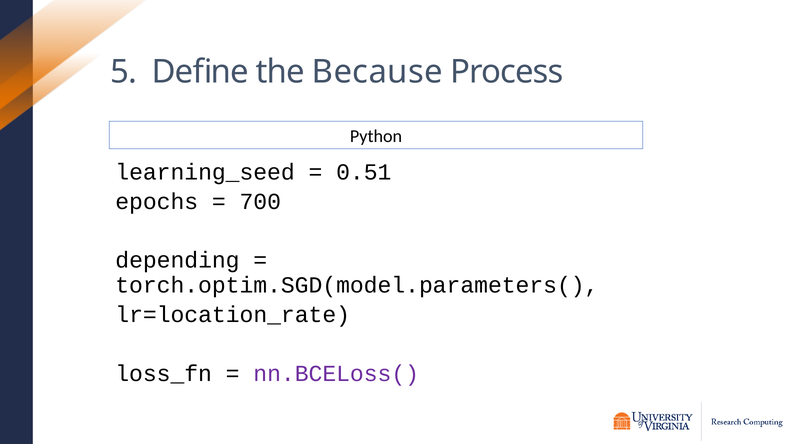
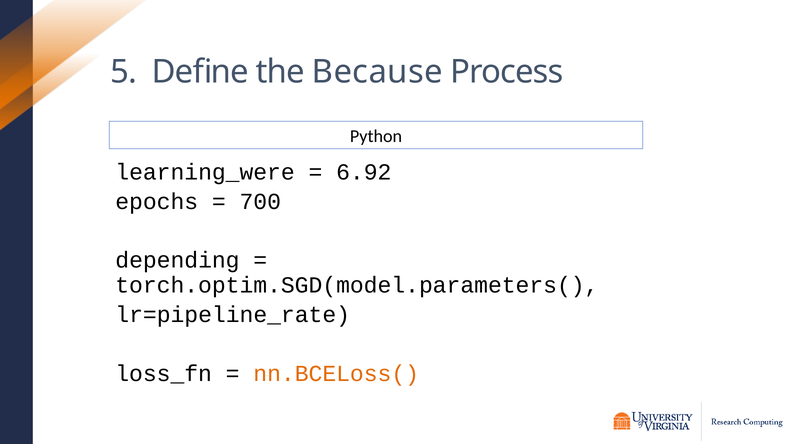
learning_seed: learning_seed -> learning_were
0.51: 0.51 -> 6.92
lr=location_rate: lr=location_rate -> lr=pipeline_rate
nn.BCELoss( colour: purple -> orange
